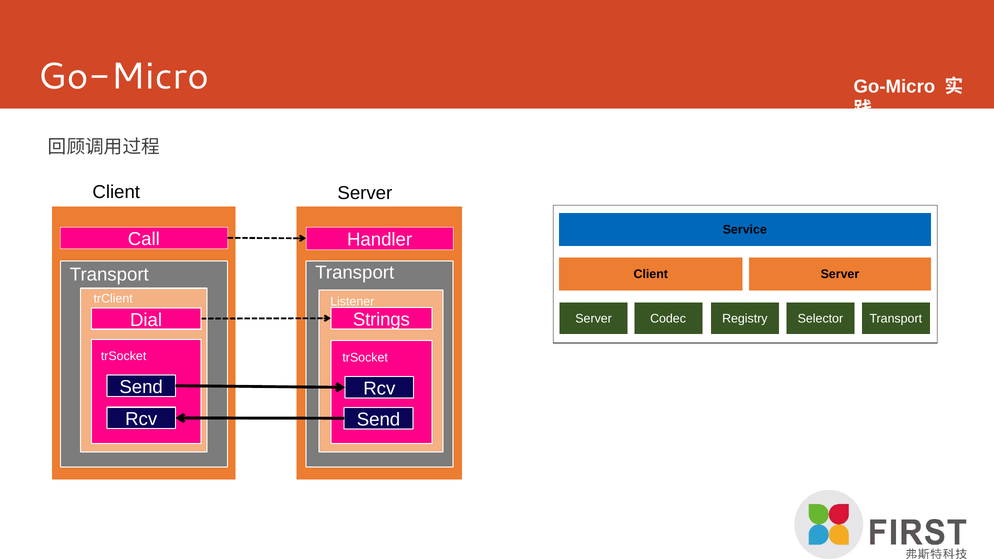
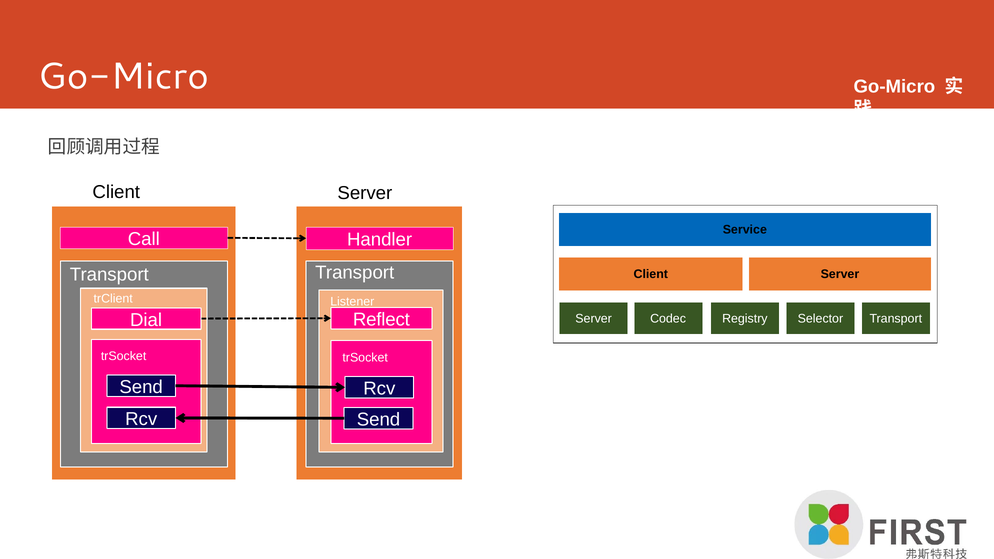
Strings: Strings -> Reflect
